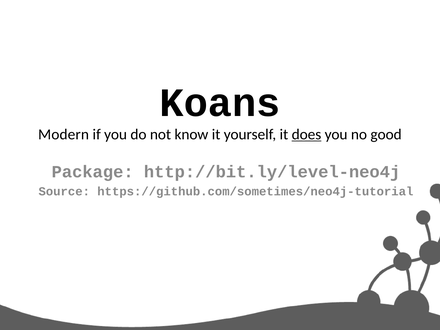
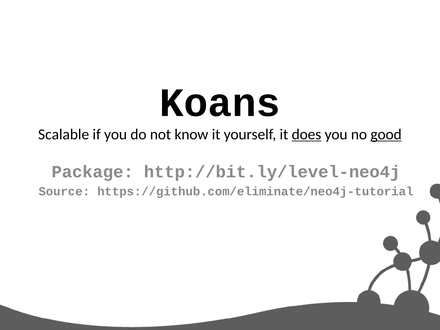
Modern: Modern -> Scalable
good underline: none -> present
https://github.com/sometimes/neo4j-tutorial: https://github.com/sometimes/neo4j-tutorial -> https://github.com/eliminate/neo4j-tutorial
